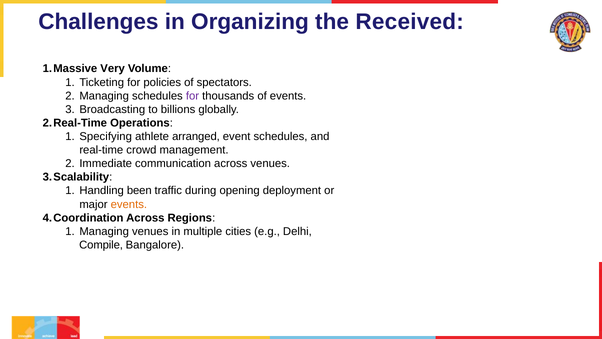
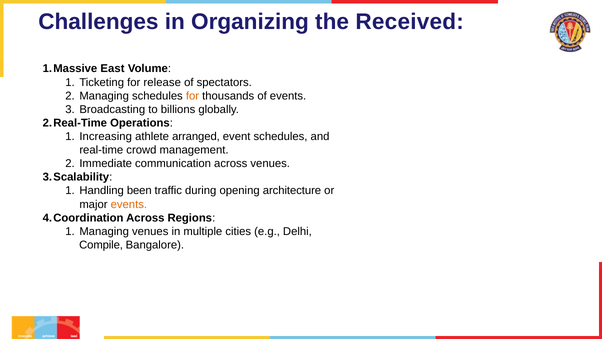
Very: Very -> East
policies: policies -> release
for at (192, 96) colour: purple -> orange
Specifying: Specifying -> Increasing
deployment: deployment -> architecture
